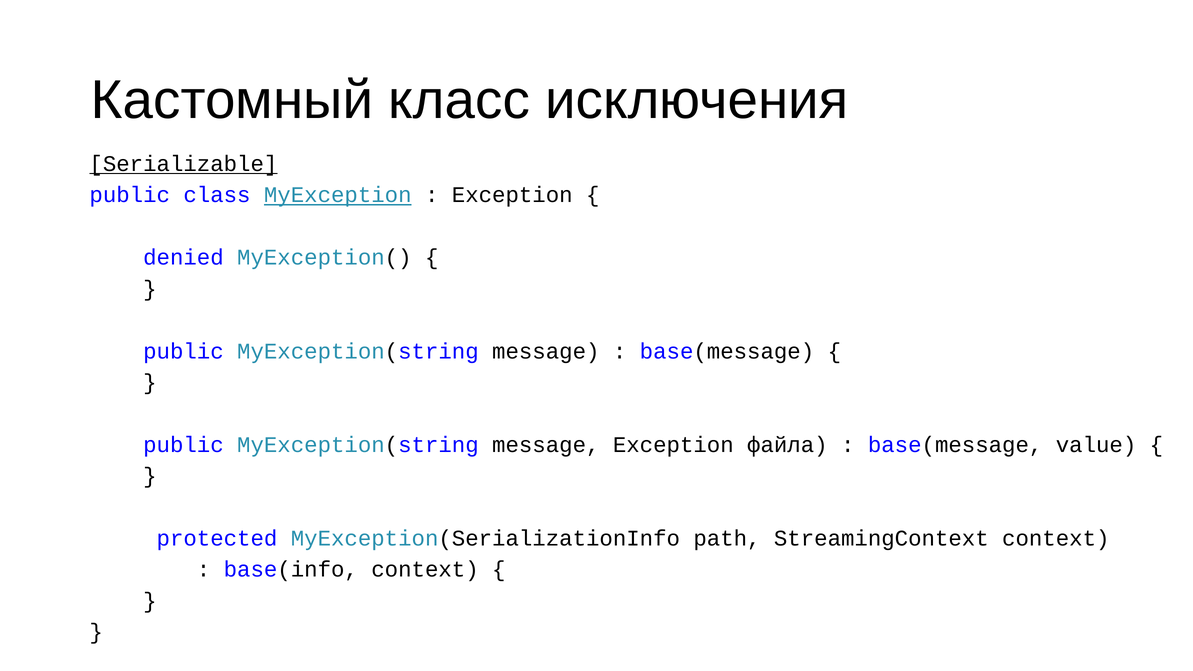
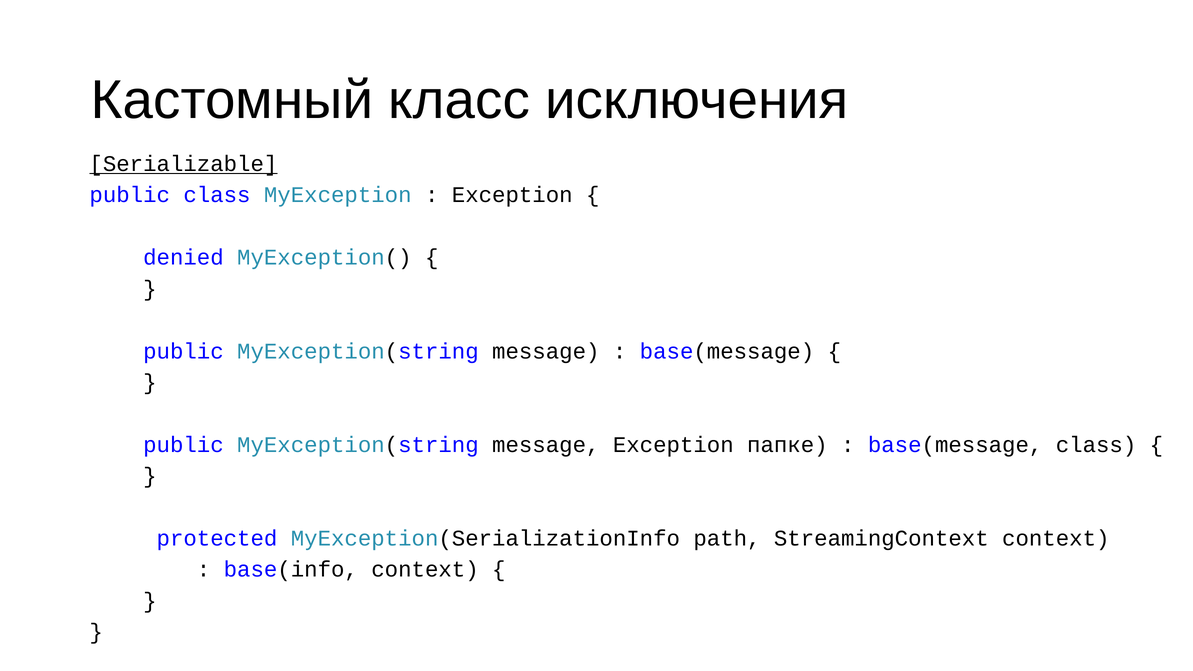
MyException underline: present -> none
файла: файла -> папке
base(message value: value -> class
